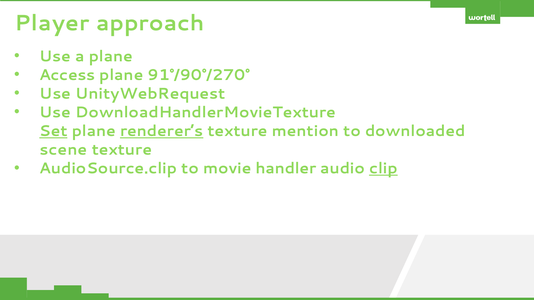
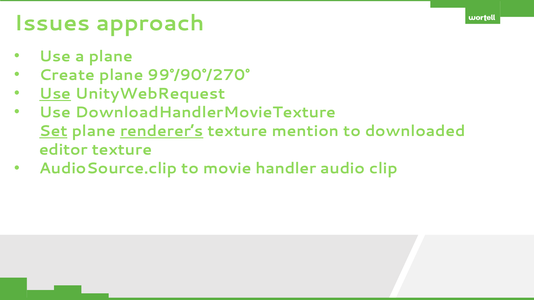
Player: Player -> Issues
Access: Access -> Create
91°/90°/270°: 91°/90°/270° -> 99°/90°/270°
Use at (55, 94) underline: none -> present
scene: scene -> editor
clip underline: present -> none
